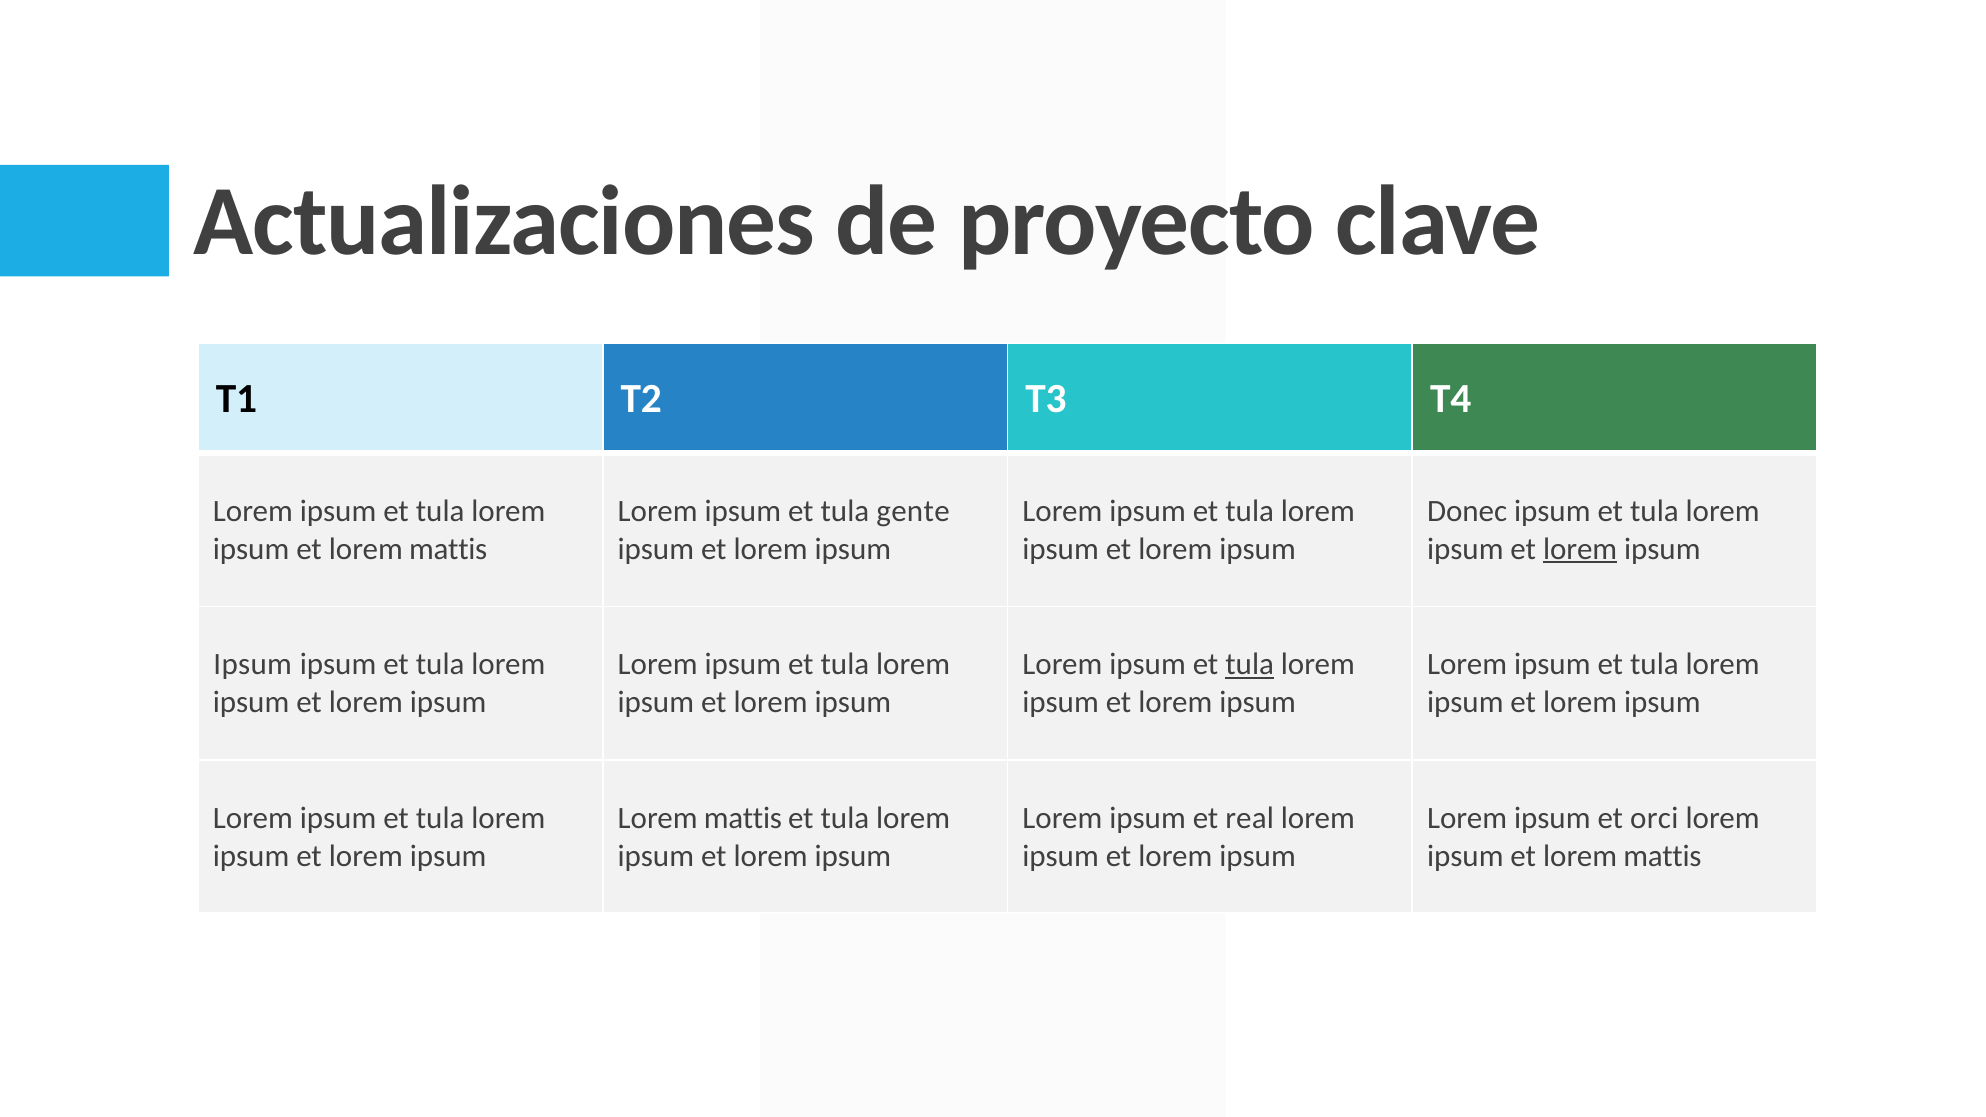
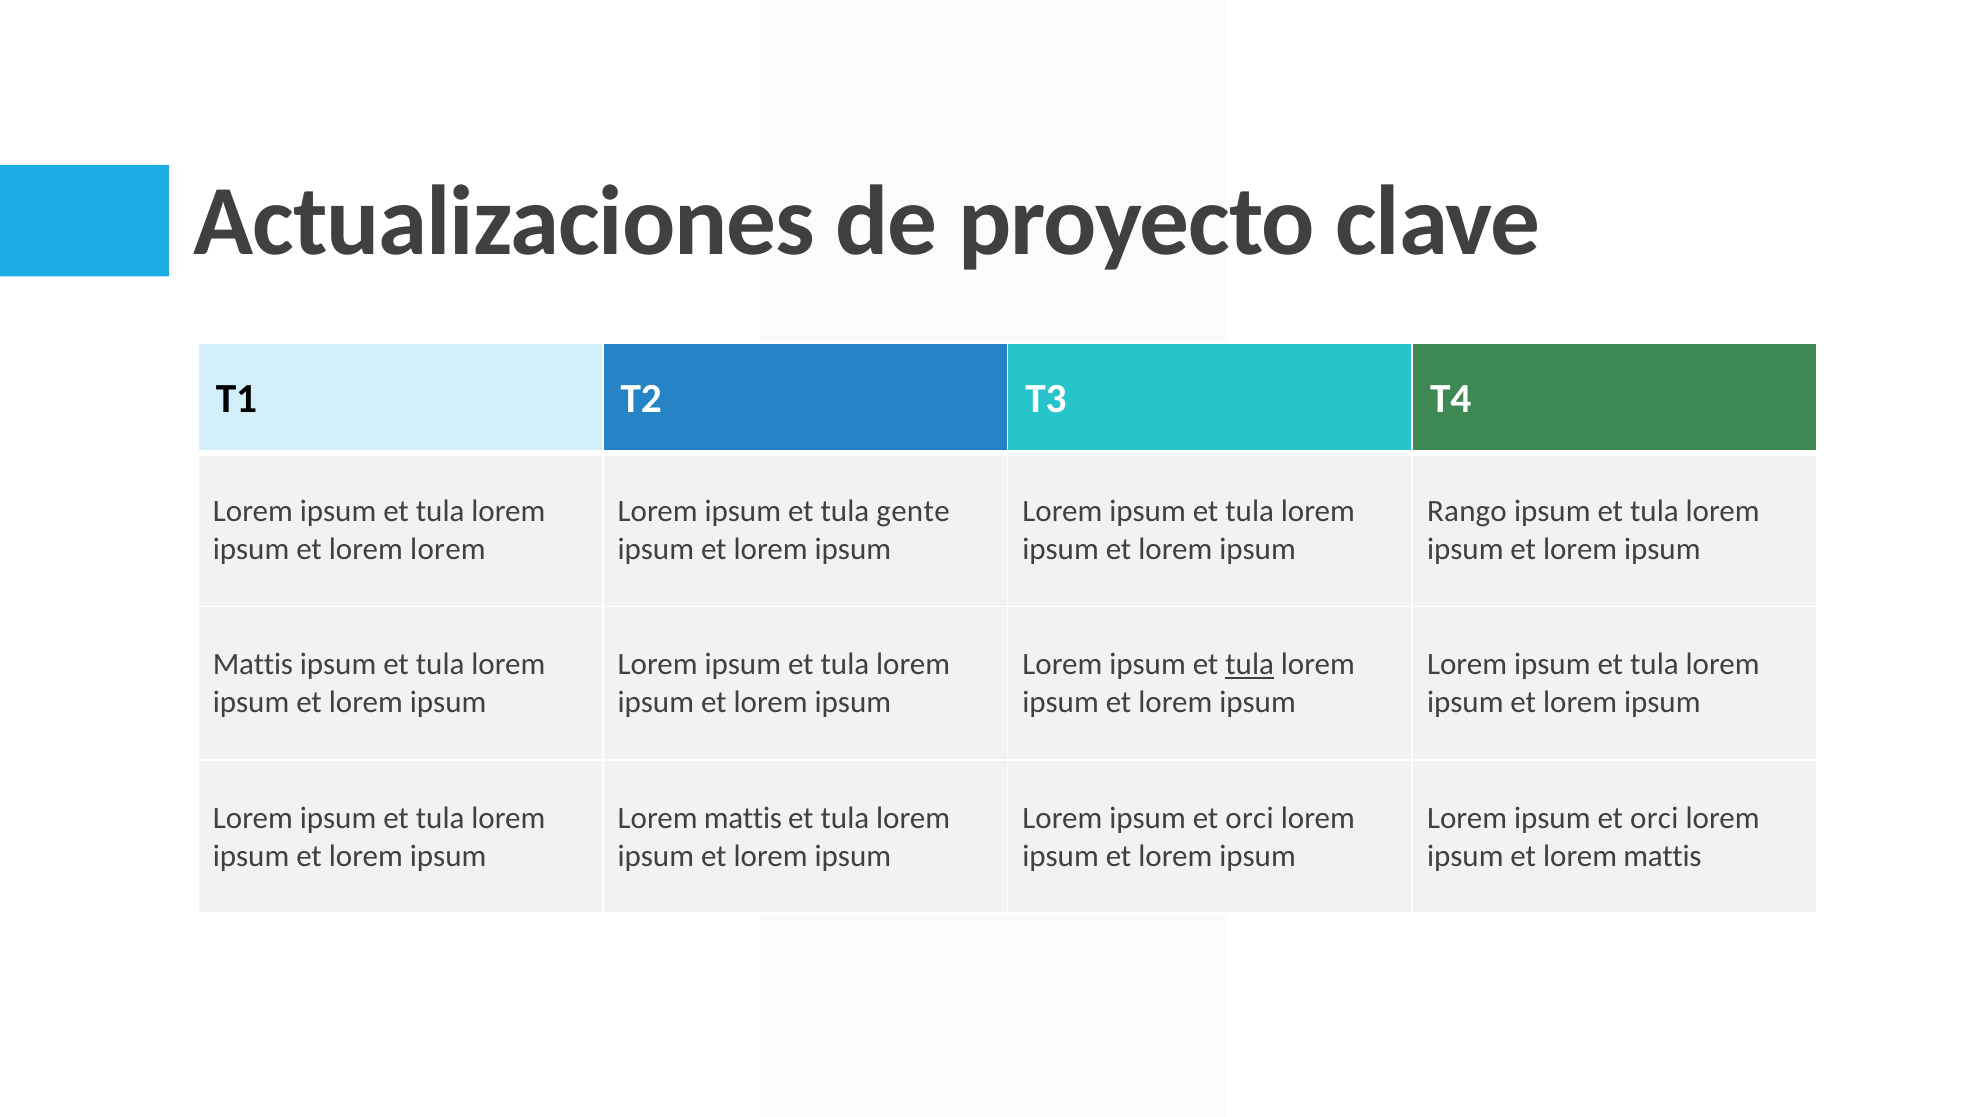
Donec: Donec -> Rango
mattis at (448, 549): mattis -> lorem
lorem at (1580, 549) underline: present -> none
Ipsum at (253, 664): Ipsum -> Mattis
real at (1250, 818): real -> orci
